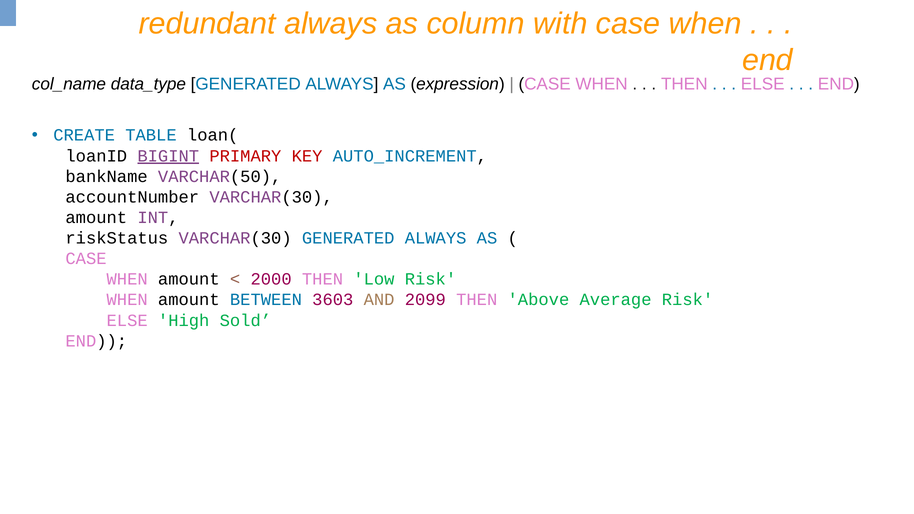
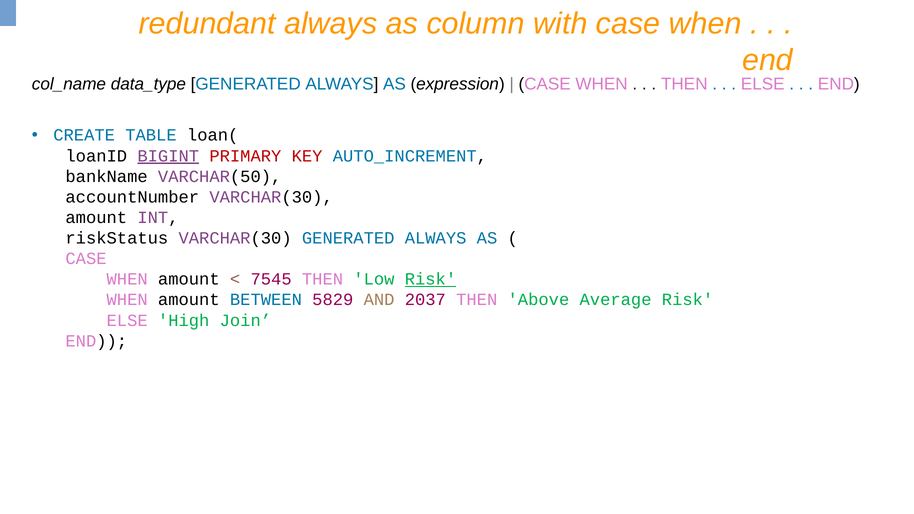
2000: 2000 -> 7545
Risk at (430, 279) underline: none -> present
3603: 3603 -> 5829
2099: 2099 -> 2037
Sold: Sold -> Join
